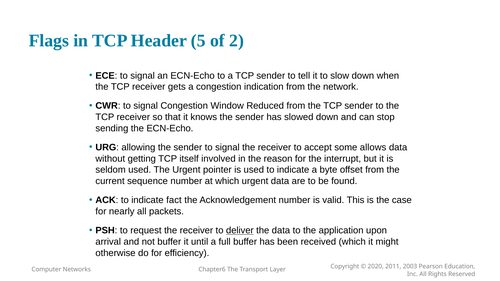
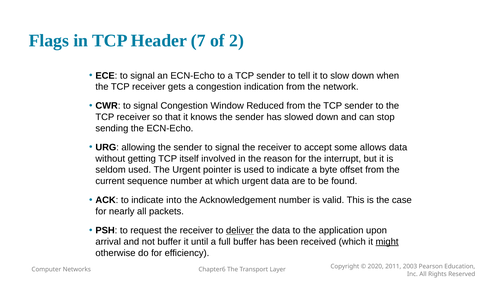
5: 5 -> 7
fact: fact -> into
might underline: none -> present
